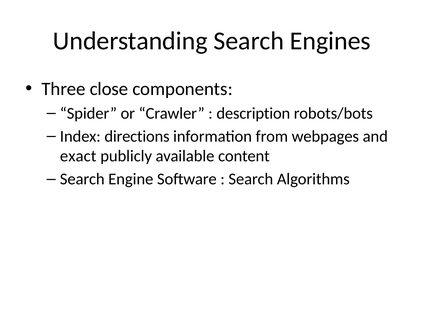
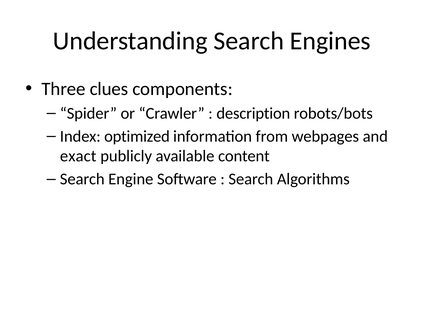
close: close -> clues
directions: directions -> optimized
